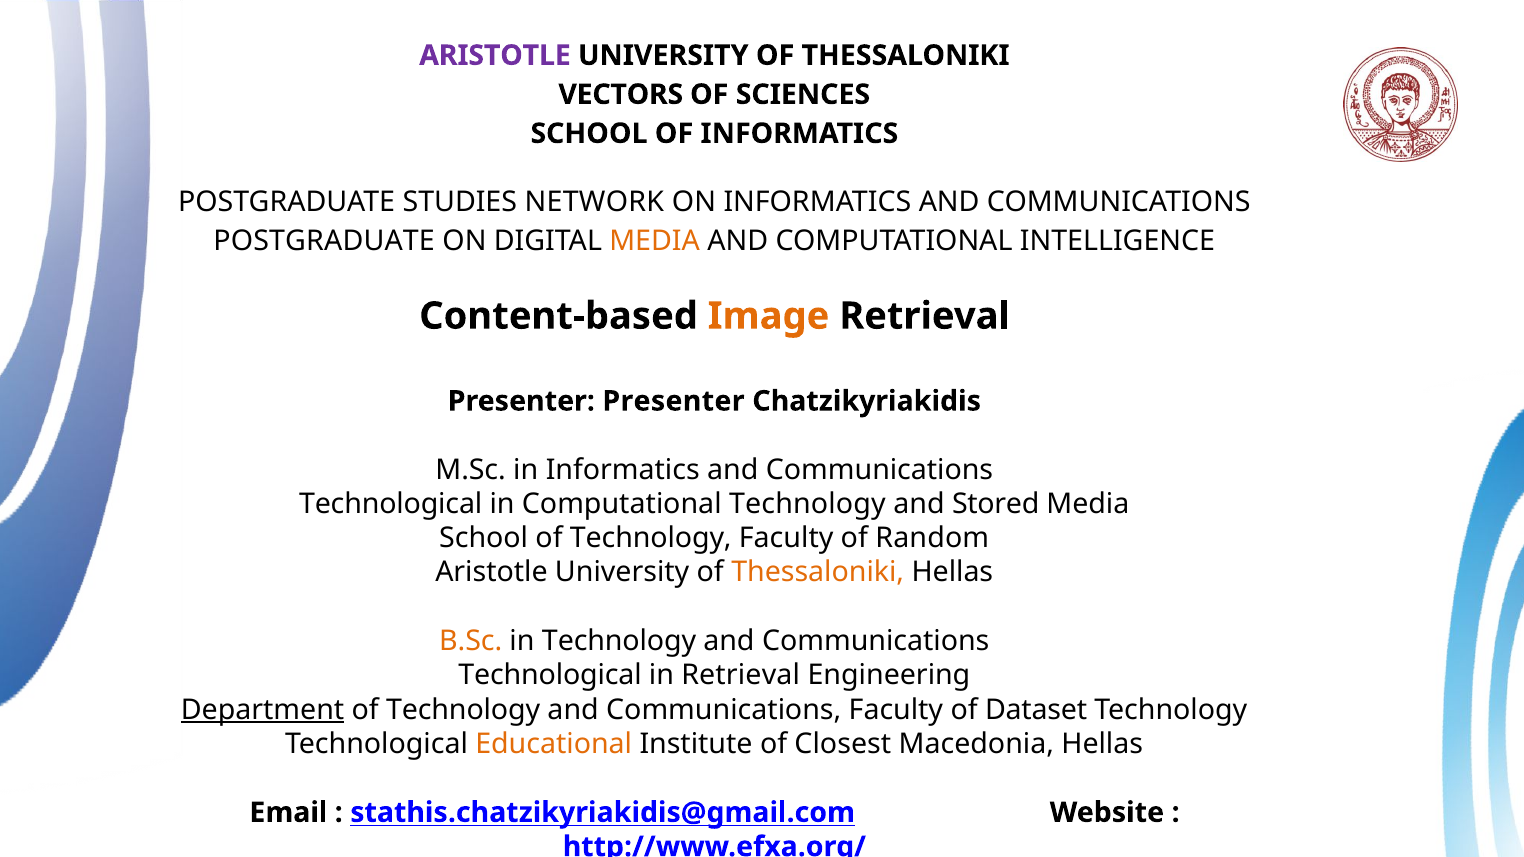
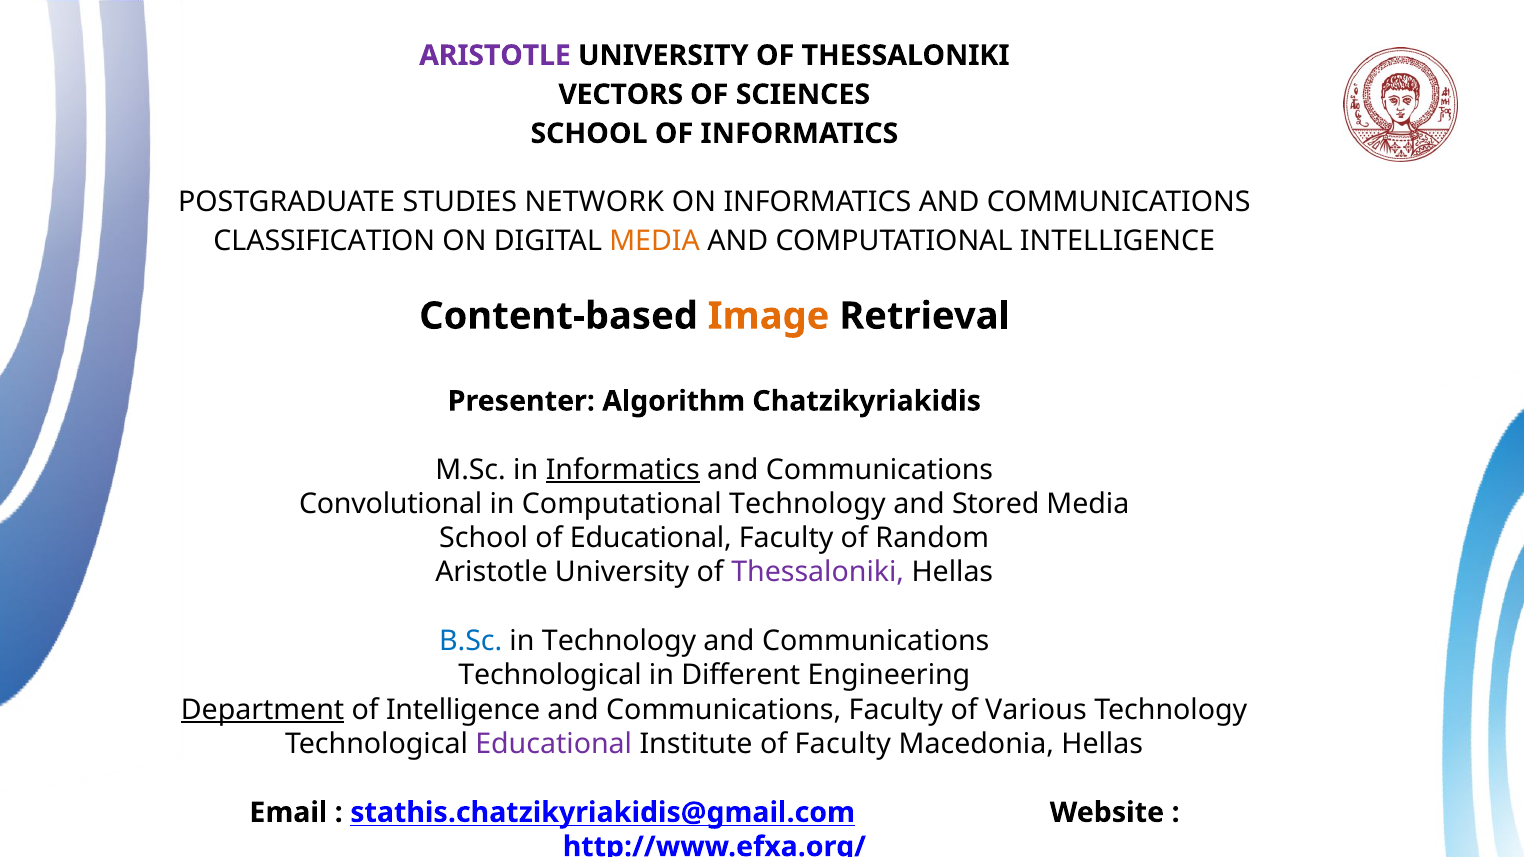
POSTGRADUATE at (324, 241): POSTGRADUATE -> CLASSIFICATION
Presenter Presenter: Presenter -> Algorithm
Informatics at (623, 470) underline: none -> present
Technological at (391, 504): Technological -> Convolutional
School of Technology: Technology -> Educational
Thessaloniki at (818, 573) colour: orange -> purple
B.Sc colour: orange -> blue
in Retrieval: Retrieval -> Different
Technology at (463, 710): Technology -> Intelligence
Dataset: Dataset -> Various
Educational at (554, 744) colour: orange -> purple
of Closest: Closest -> Faculty
